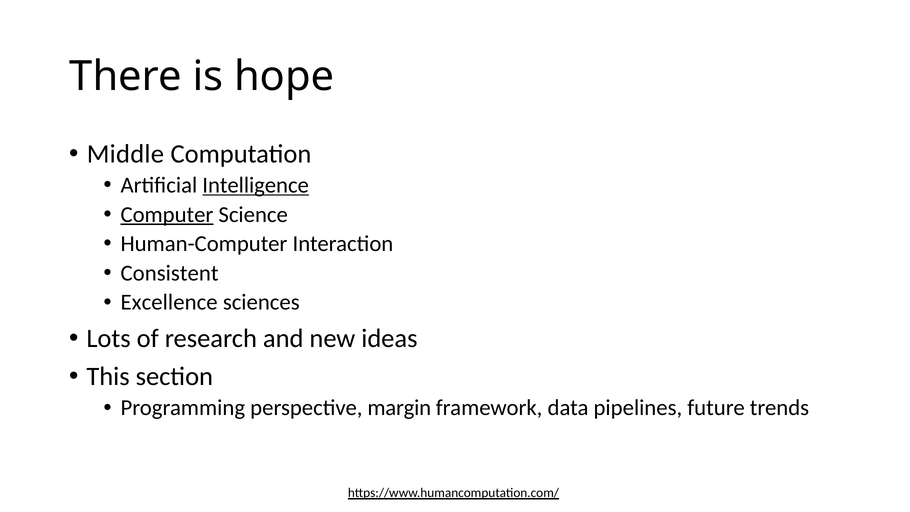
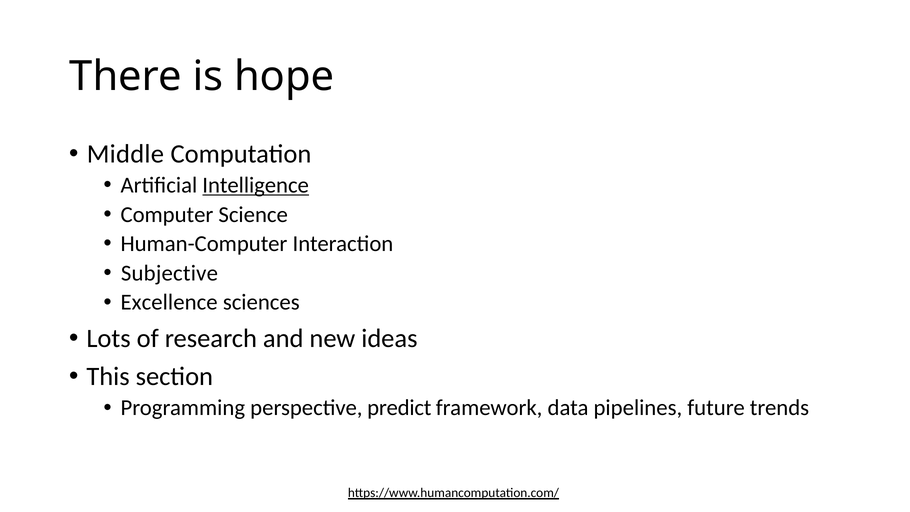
Computer underline: present -> none
Consistent: Consistent -> Subjective
margin: margin -> predict
